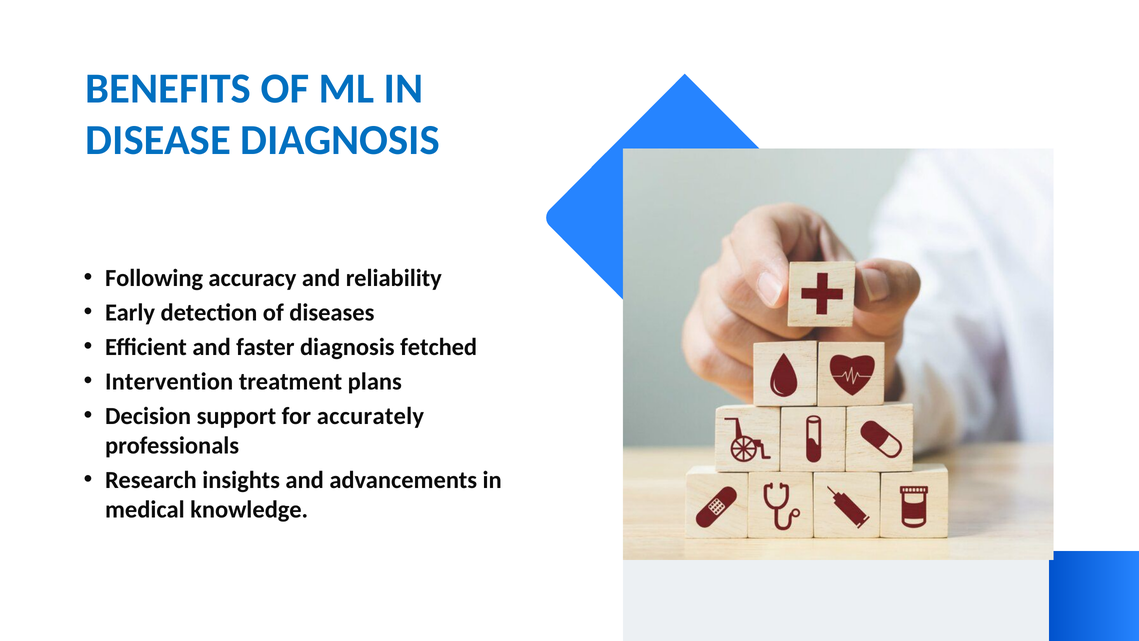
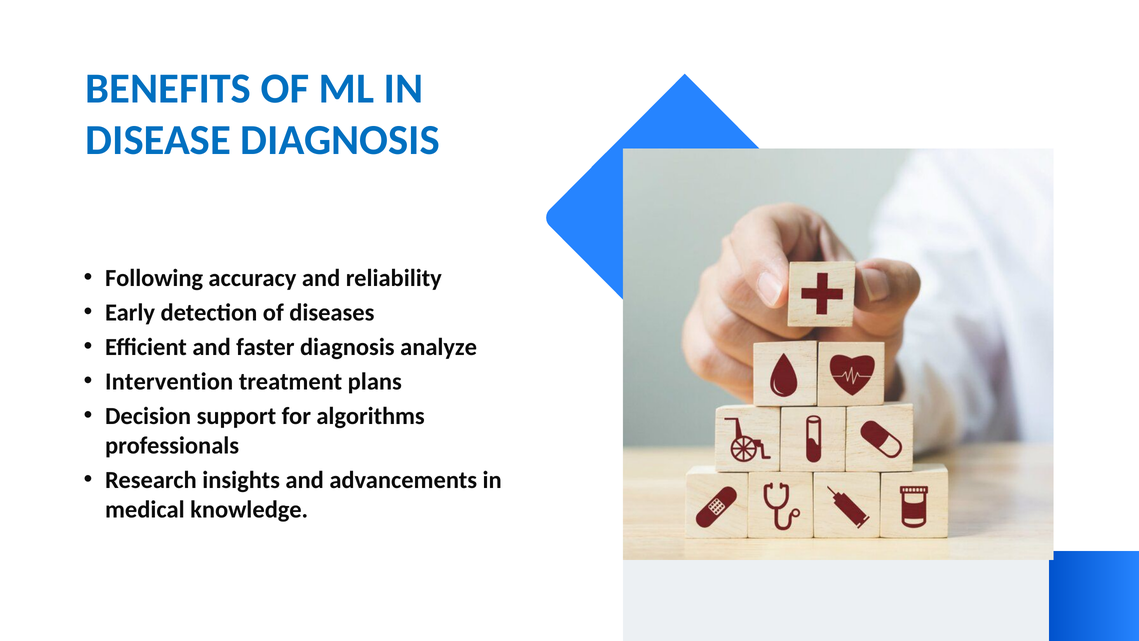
fetched: fetched -> analyze
accurately: accurately -> algorithms
